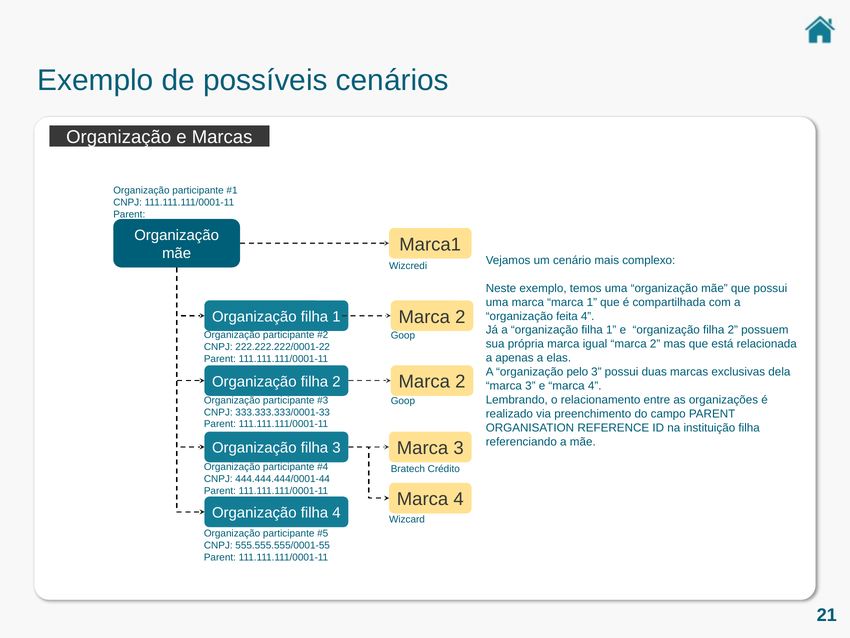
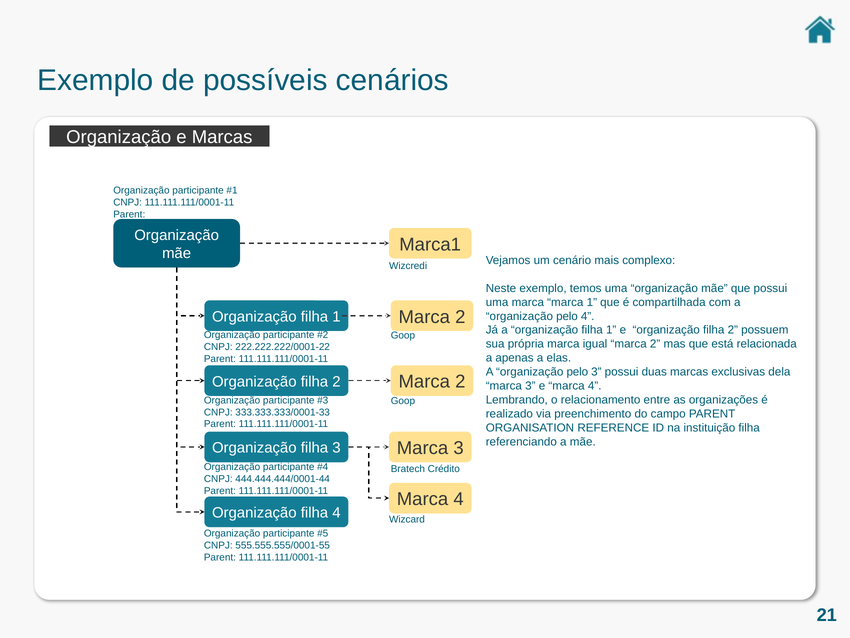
feita at (567, 316): feita -> pelo
